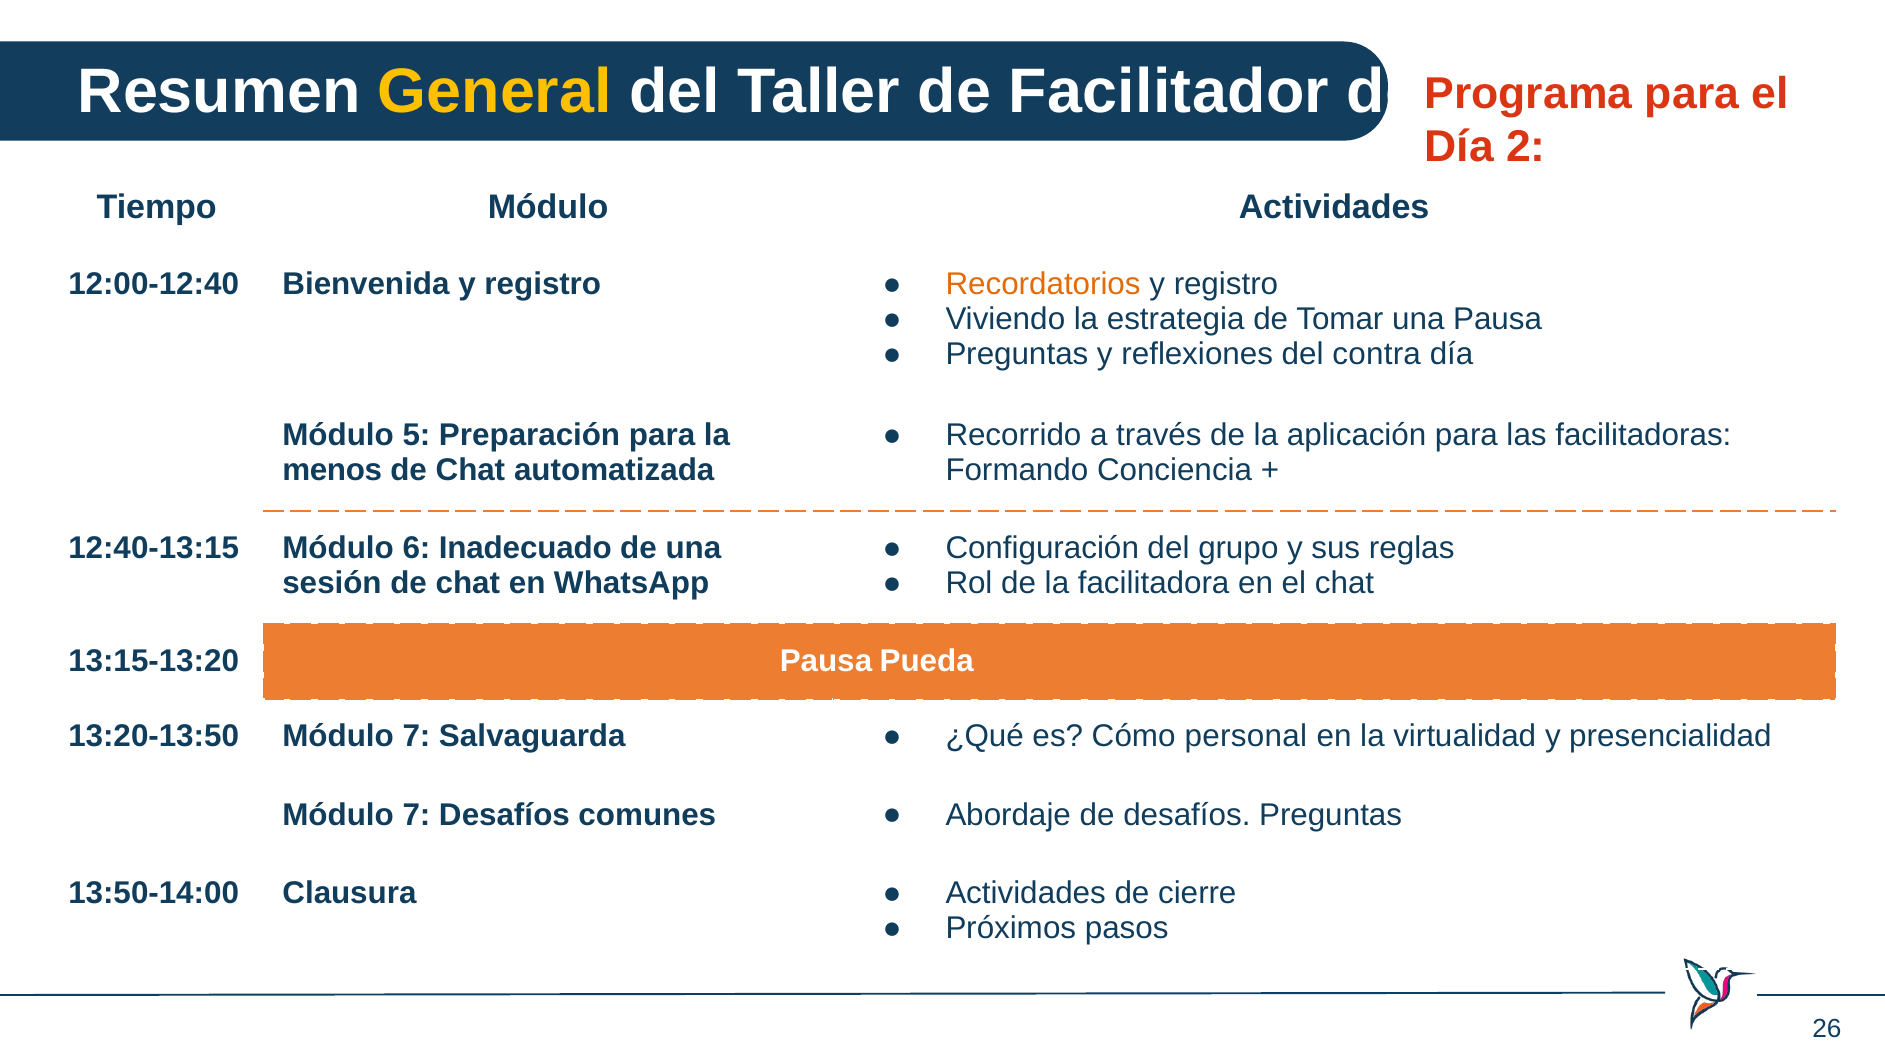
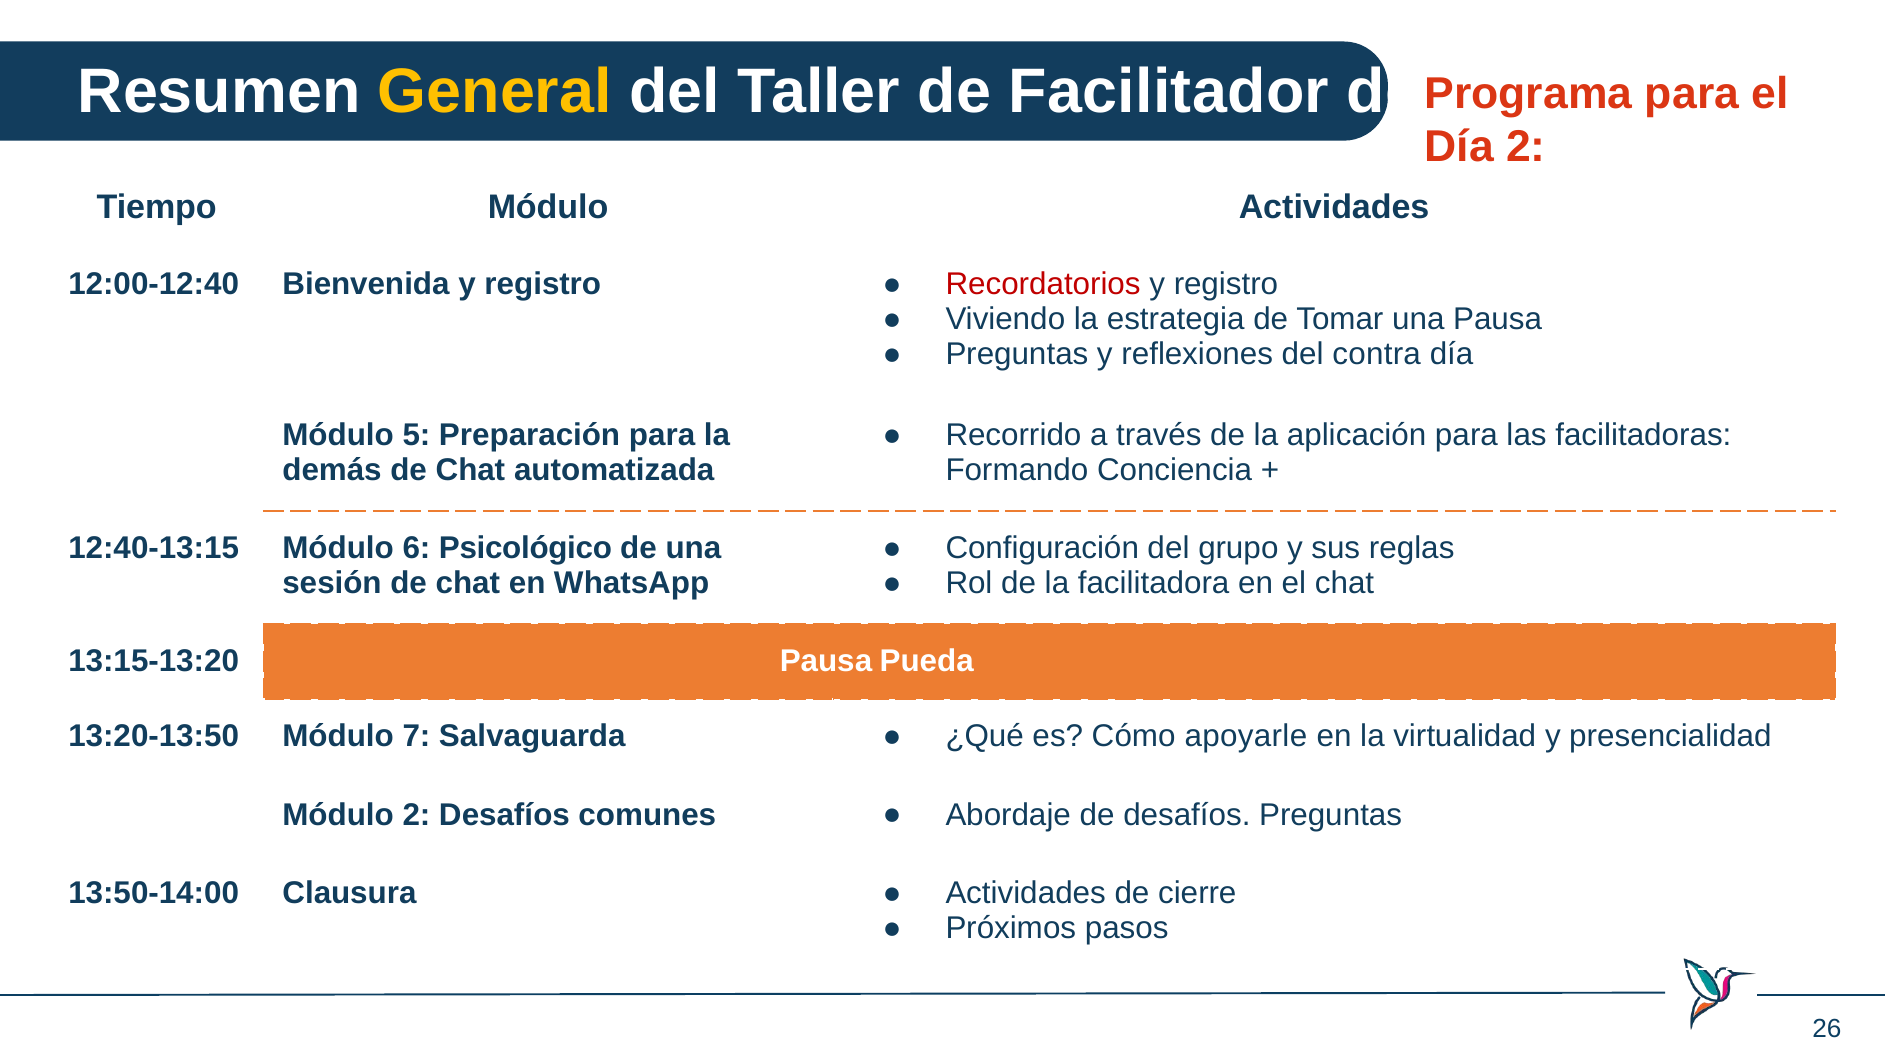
Recordatorios colour: orange -> red
menos: menos -> demás
Inadecuado: Inadecuado -> Psicológico
personal: personal -> apoyarle
7 at (416, 815): 7 -> 2
